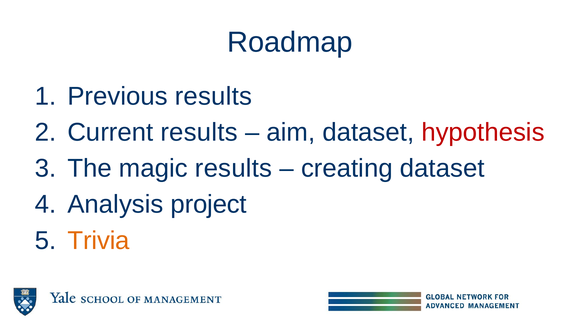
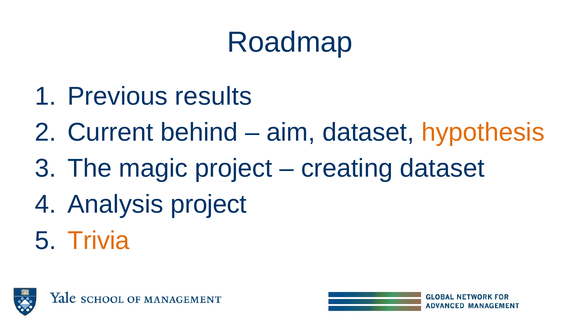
Current results: results -> behind
hypothesis colour: red -> orange
magic results: results -> project
